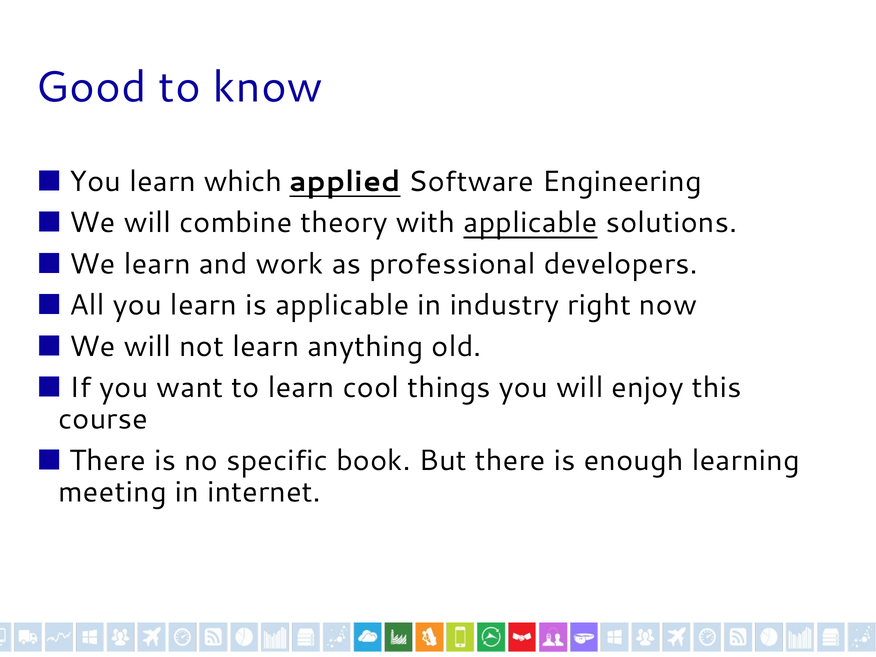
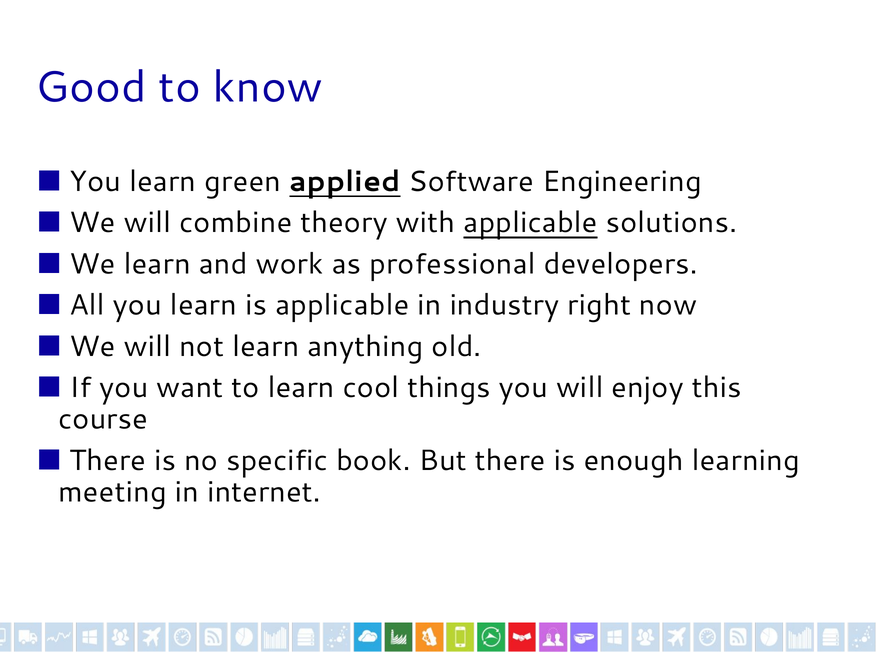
which: which -> green
